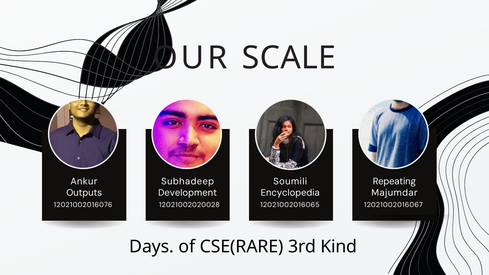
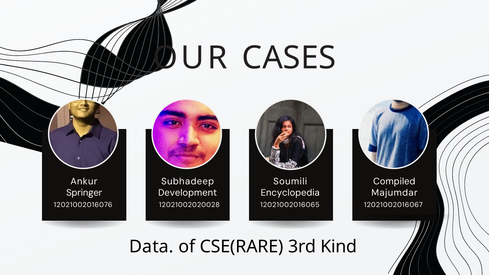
SCALE: SCALE -> CASES
Repeating: Repeating -> Compiled
Outputs: Outputs -> Springer
Days: Days -> Data
